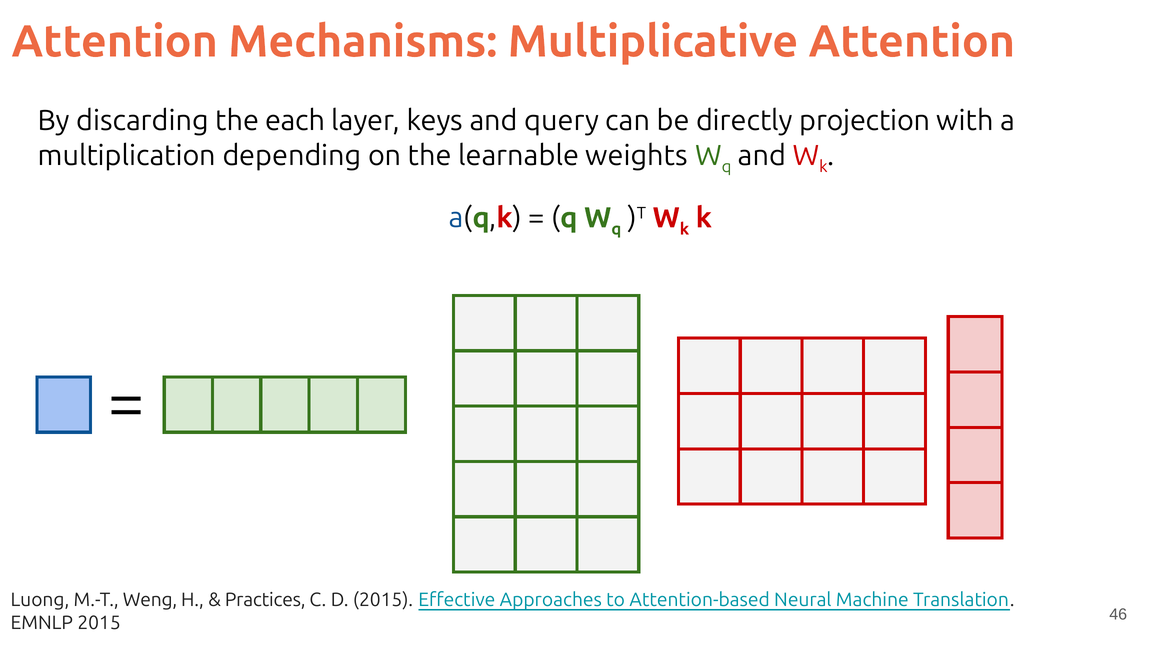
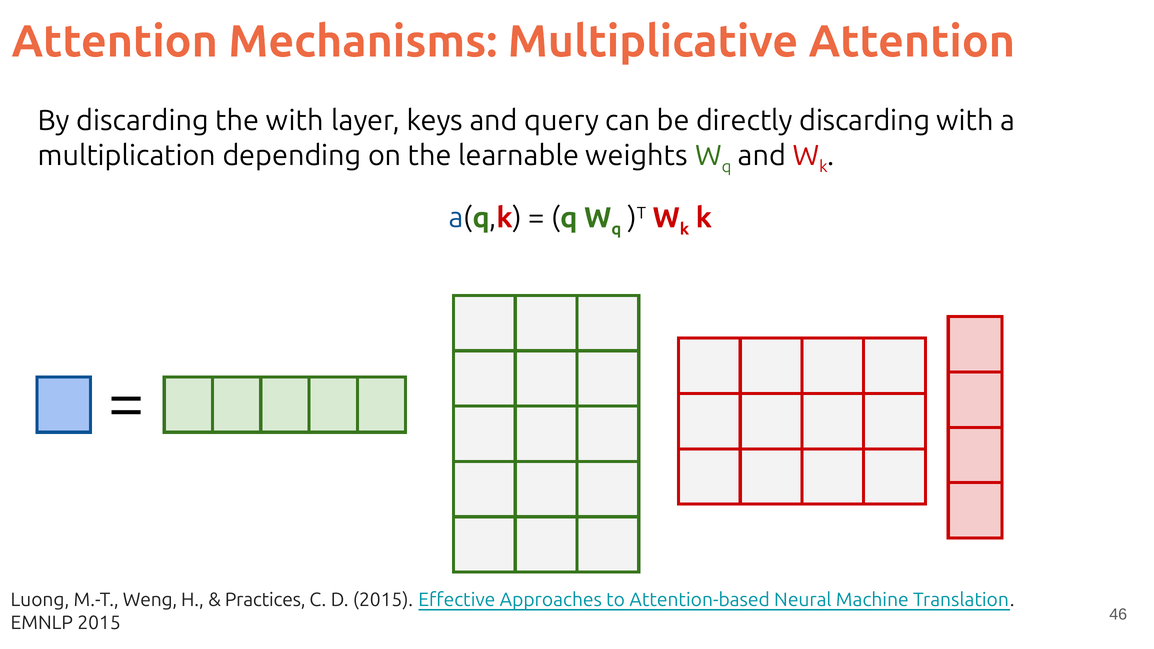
the each: each -> with
directly projection: projection -> discarding
